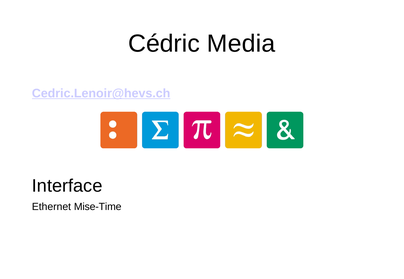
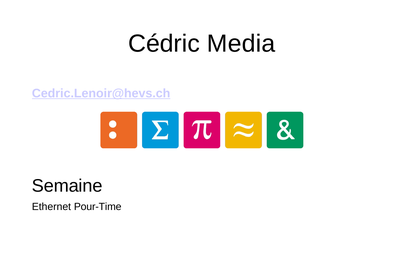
Interface: Interface -> Semaine
Mise-Time: Mise-Time -> Pour-Time
